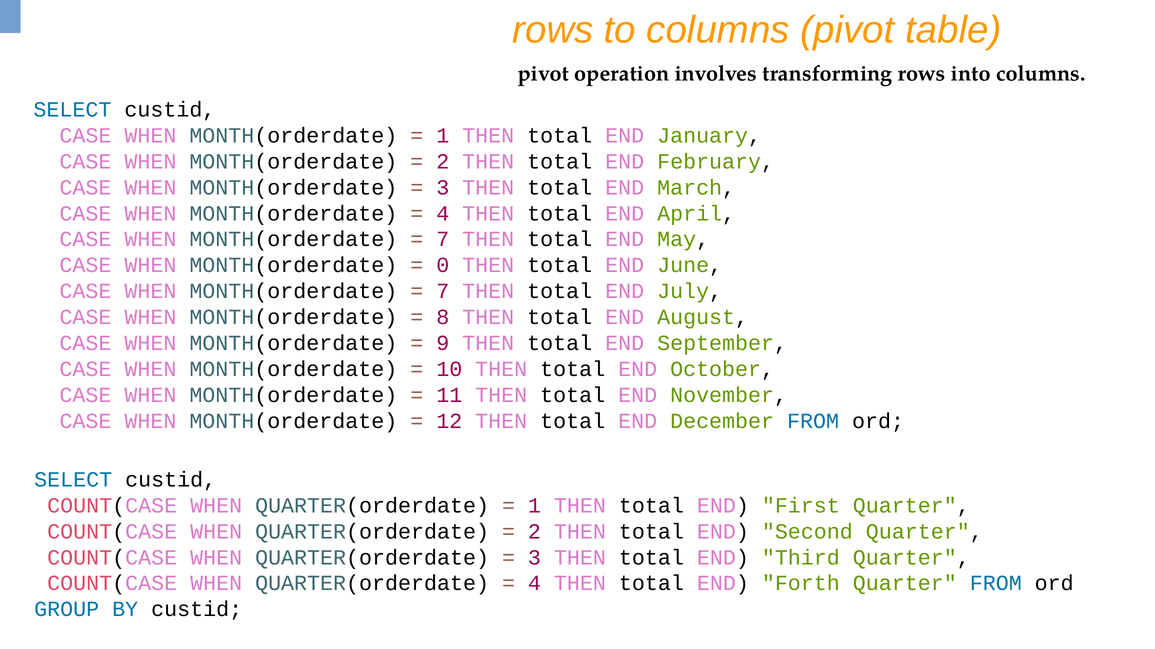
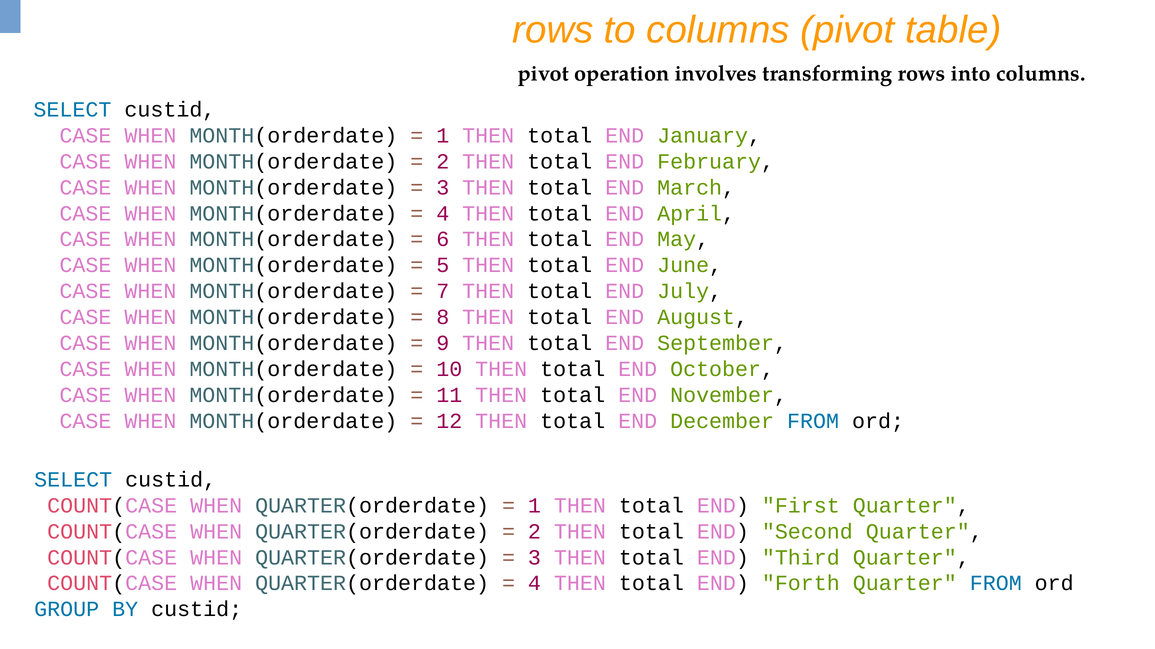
7 at (443, 240): 7 -> 6
0: 0 -> 5
